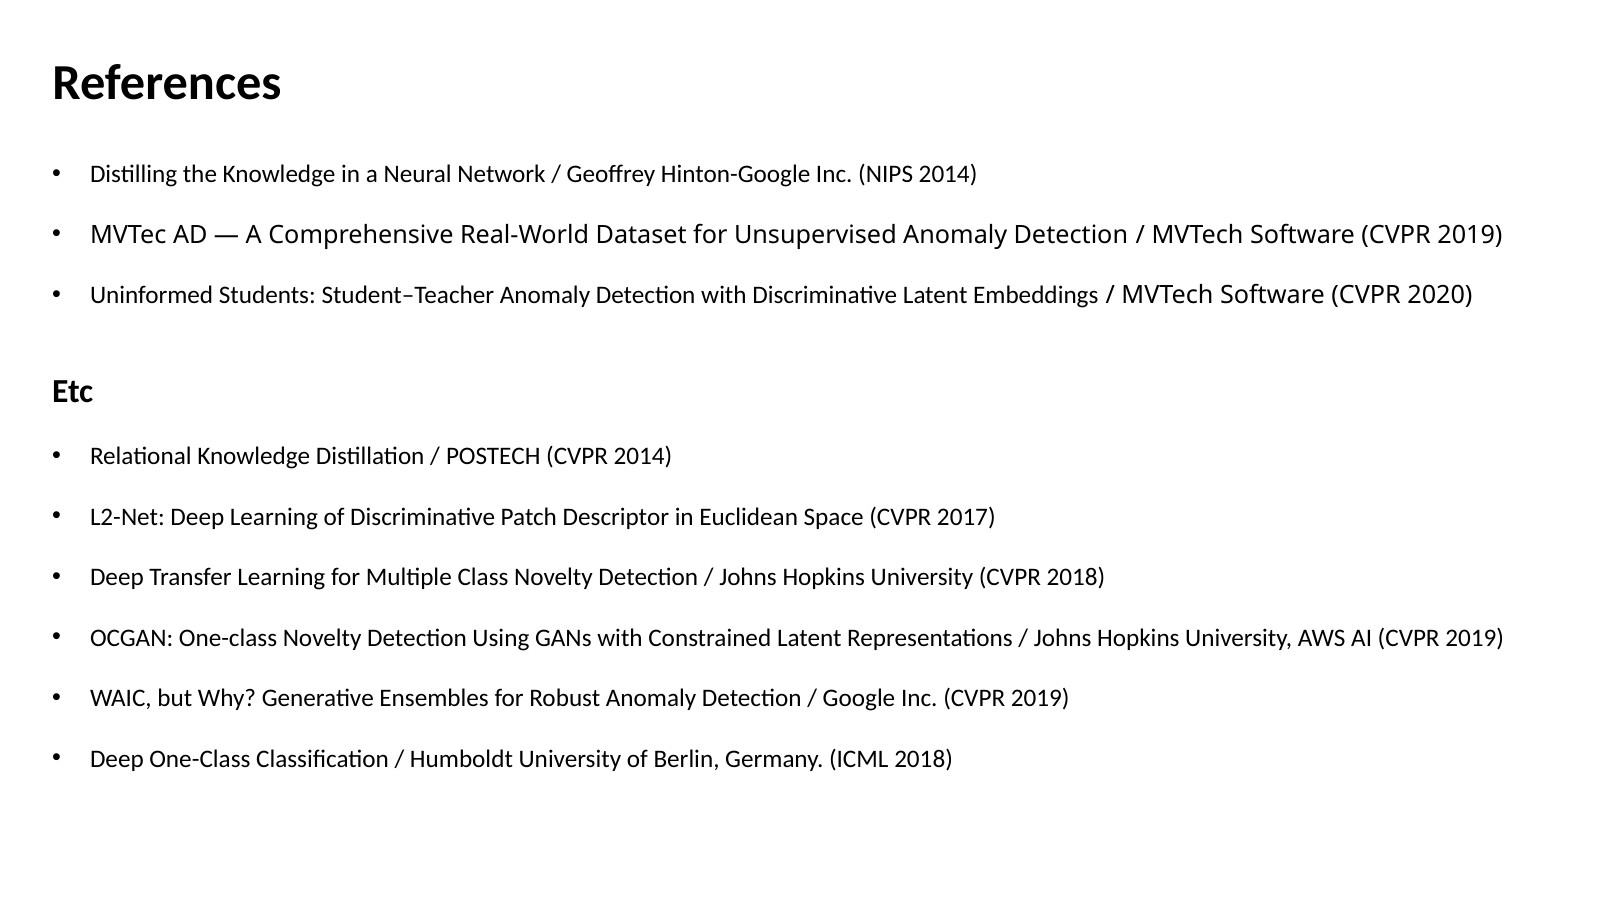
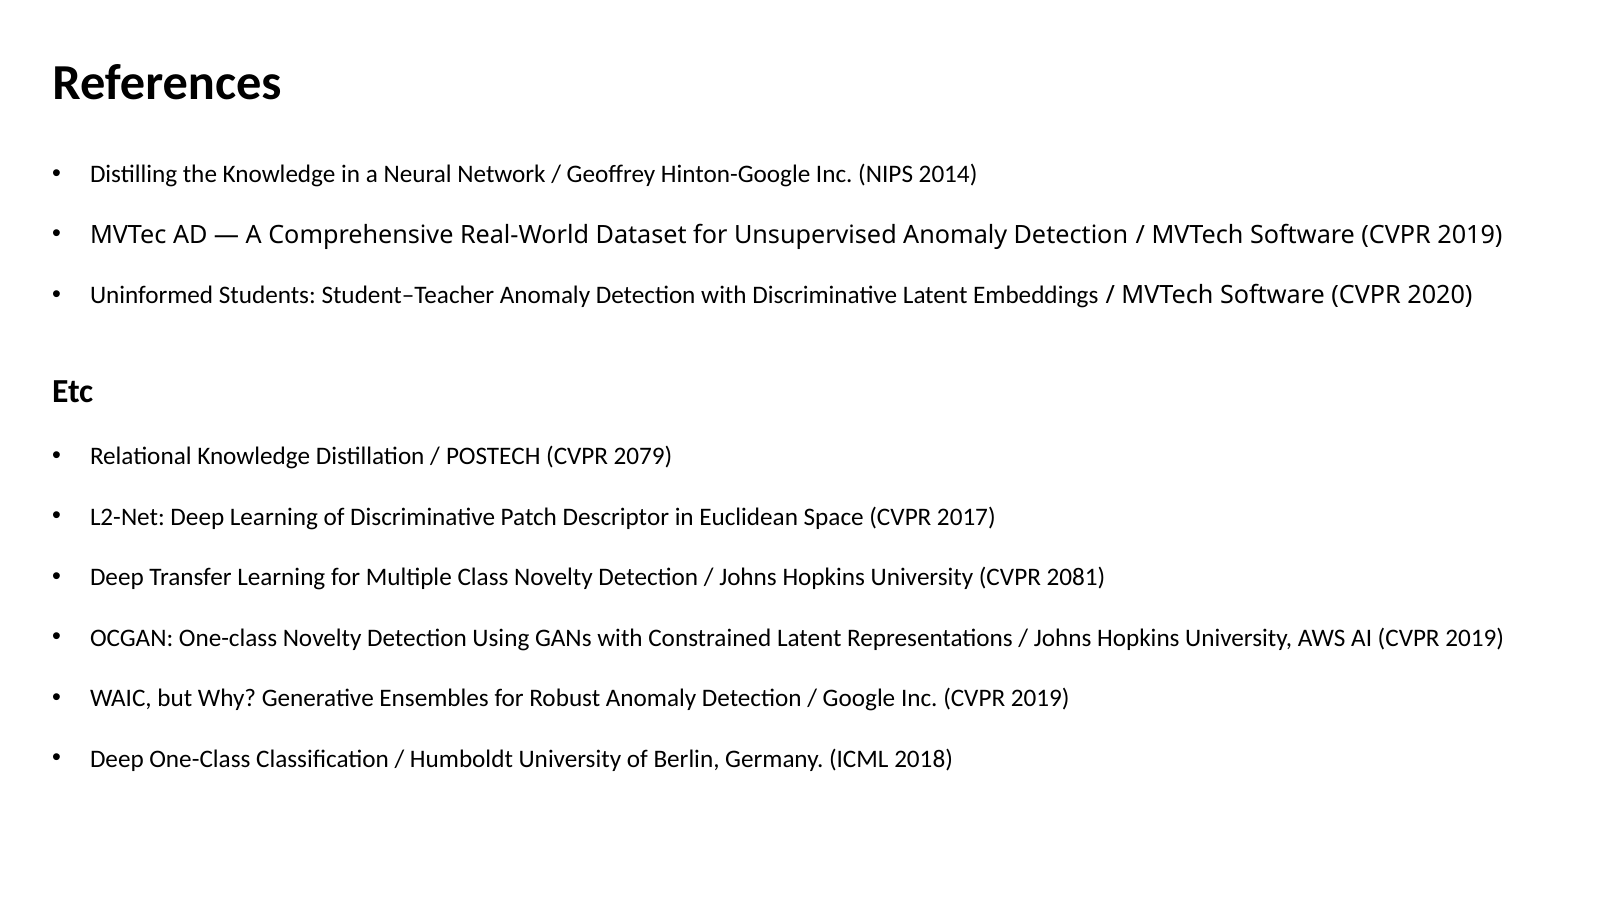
CVPR 2014: 2014 -> 2079
CVPR 2018: 2018 -> 2081
